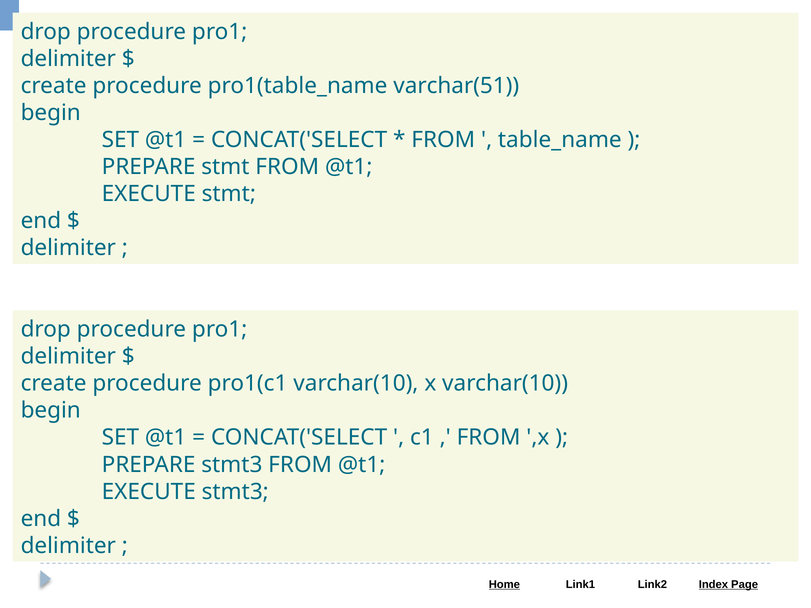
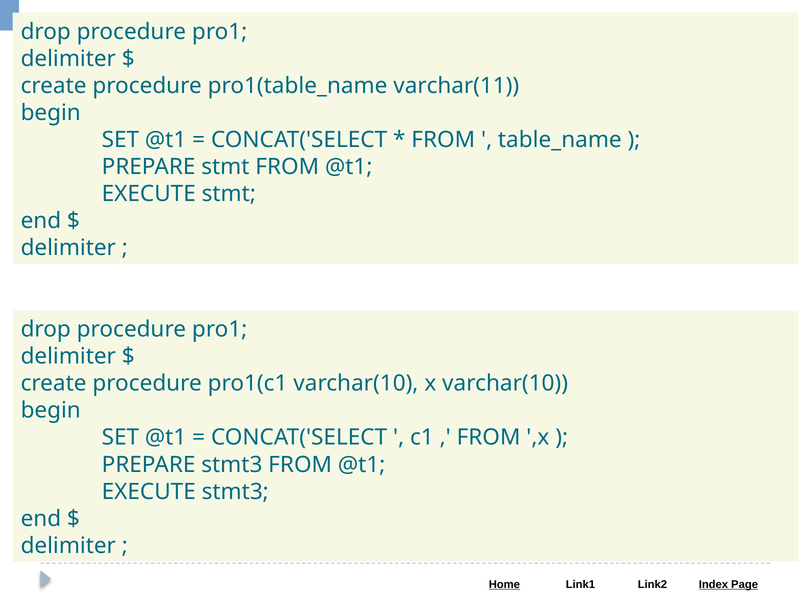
varchar(51: varchar(51 -> varchar(11
